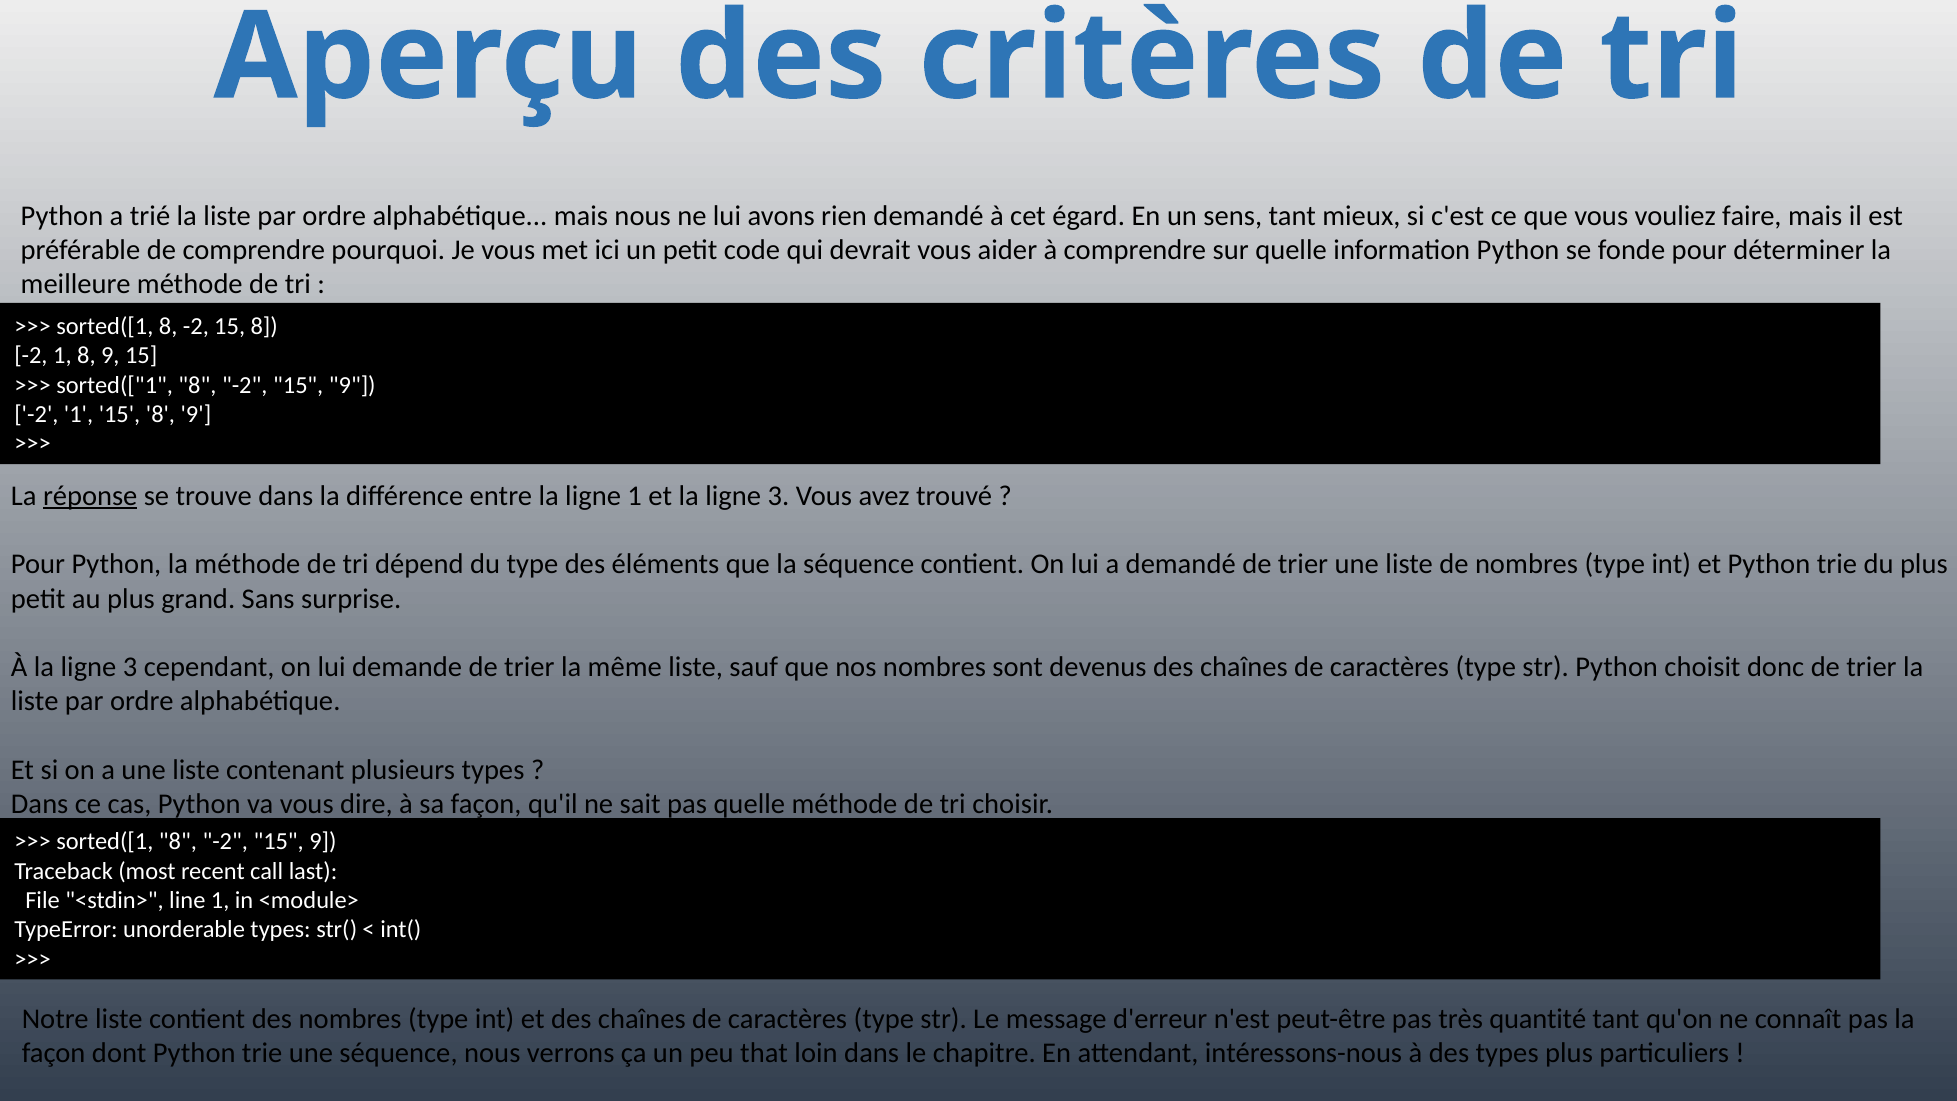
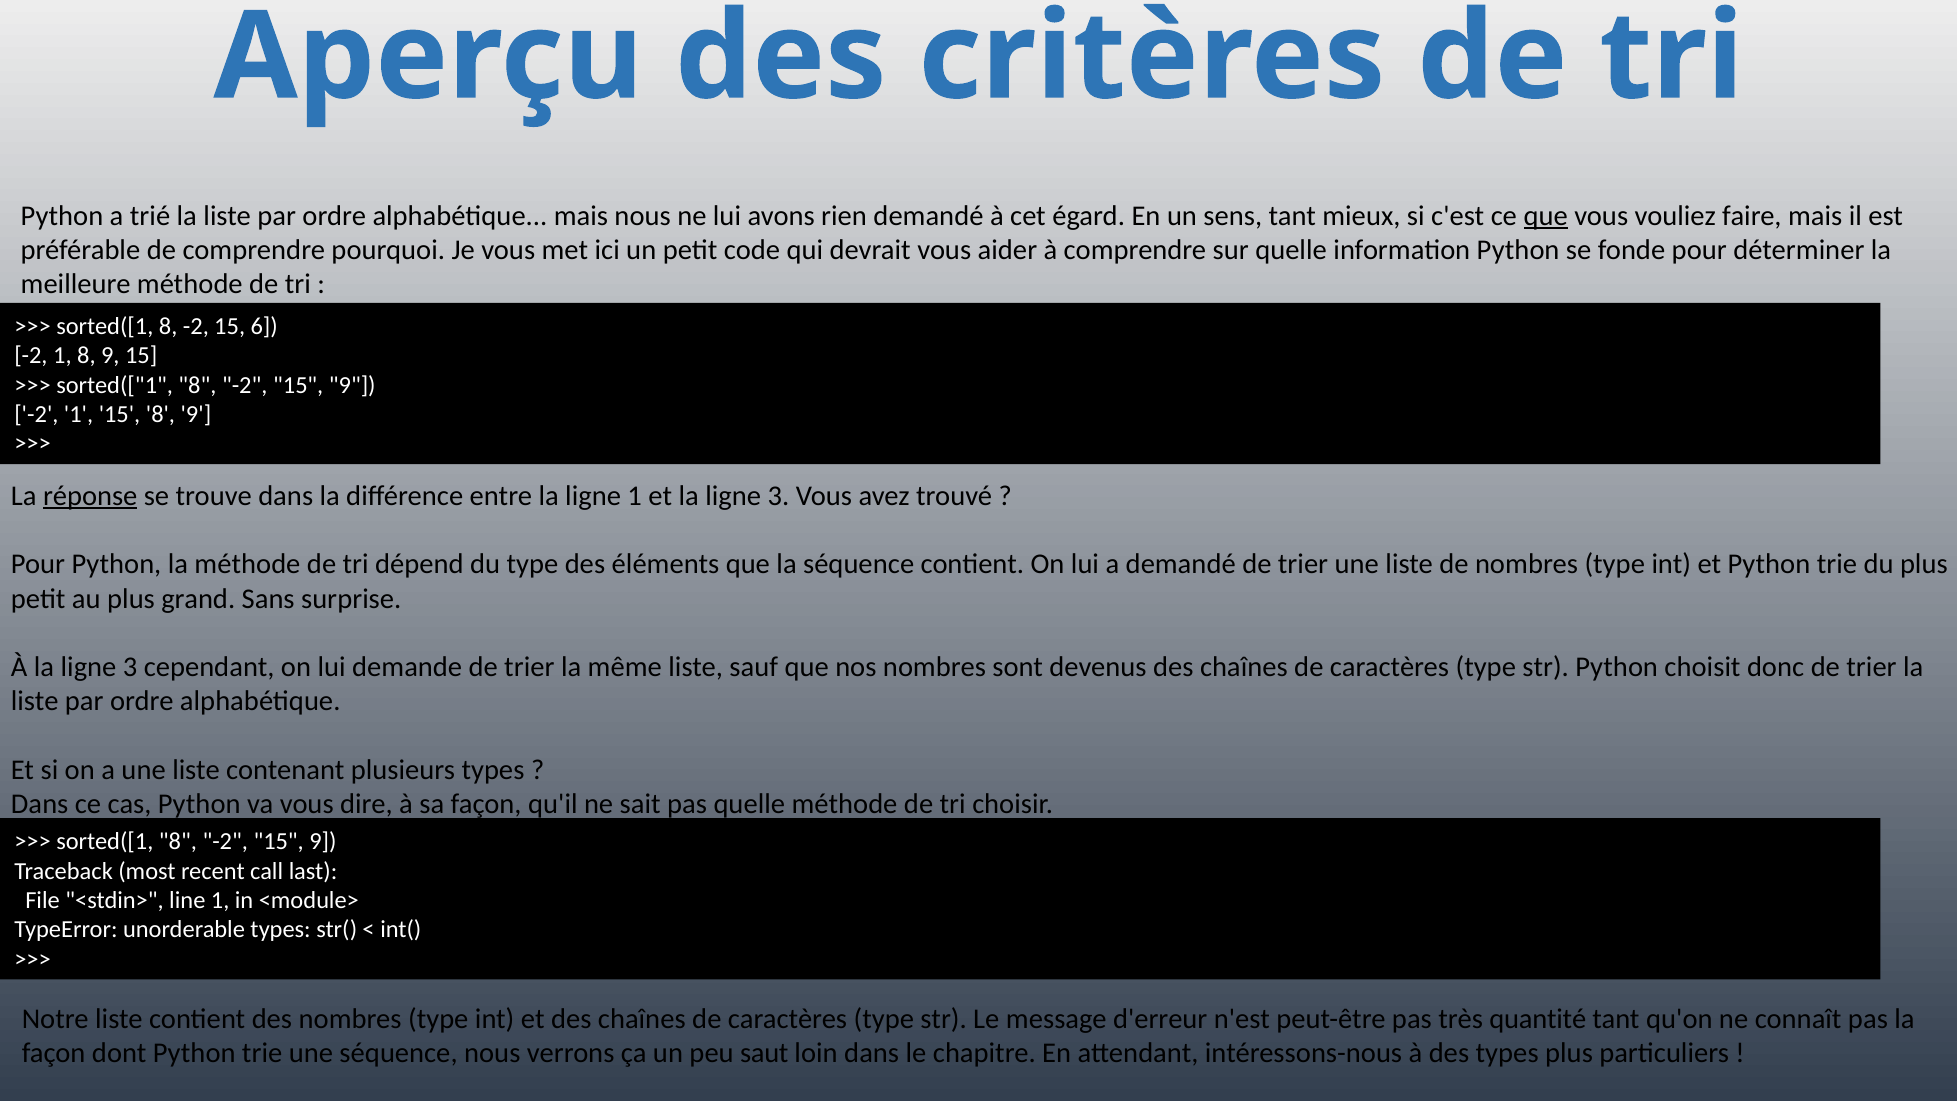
que at (1546, 216) underline: none -> present
-2 15 8: 8 -> 6
that: that -> saut
